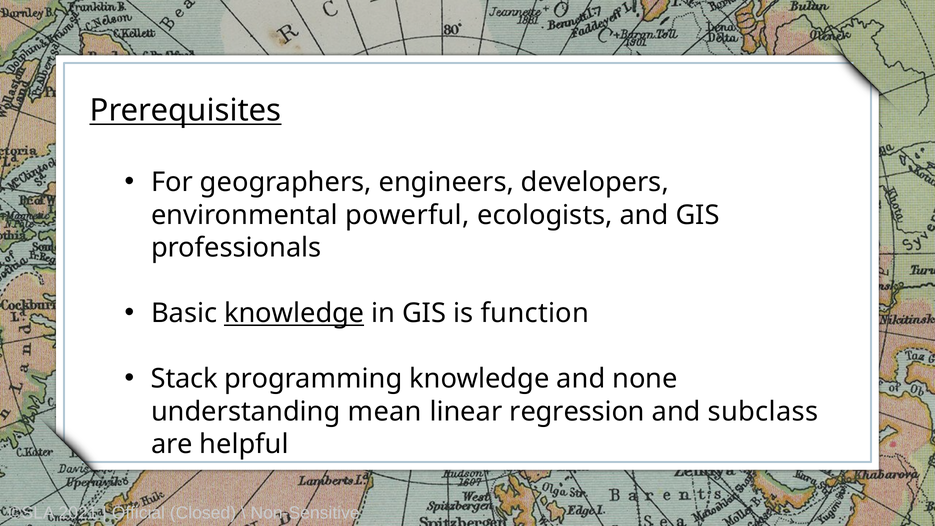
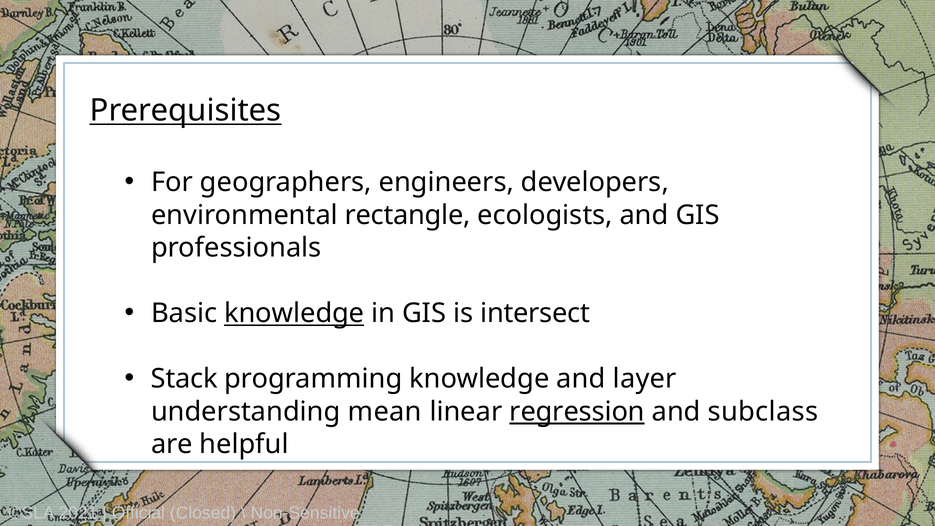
powerful: powerful -> rectangle
function: function -> intersect
none: none -> layer
regression underline: none -> present
